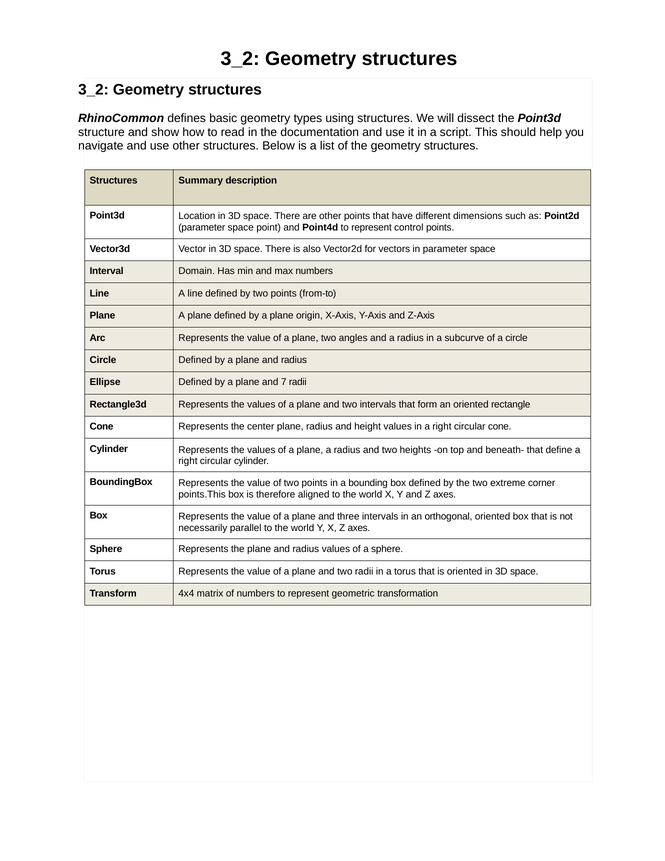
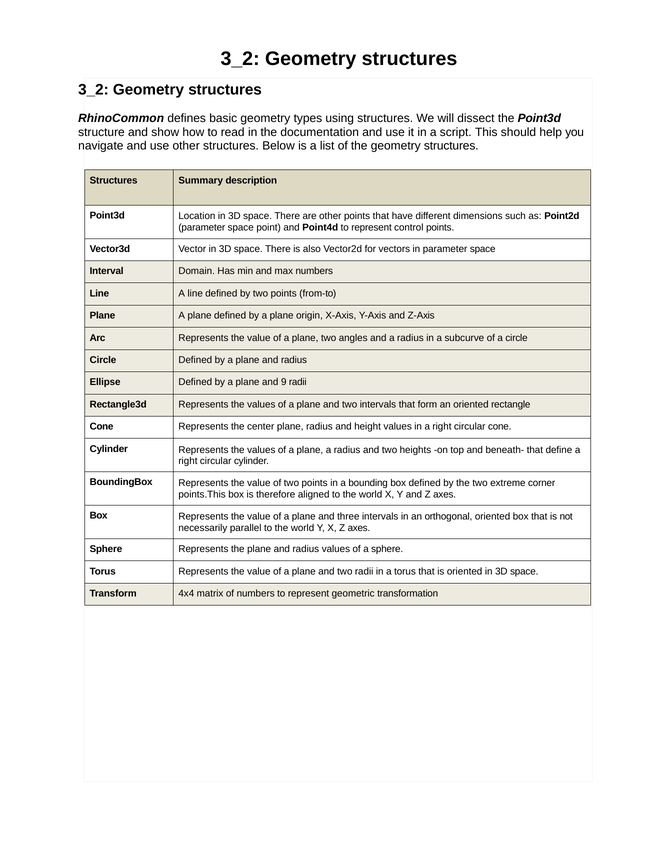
7: 7 -> 9
